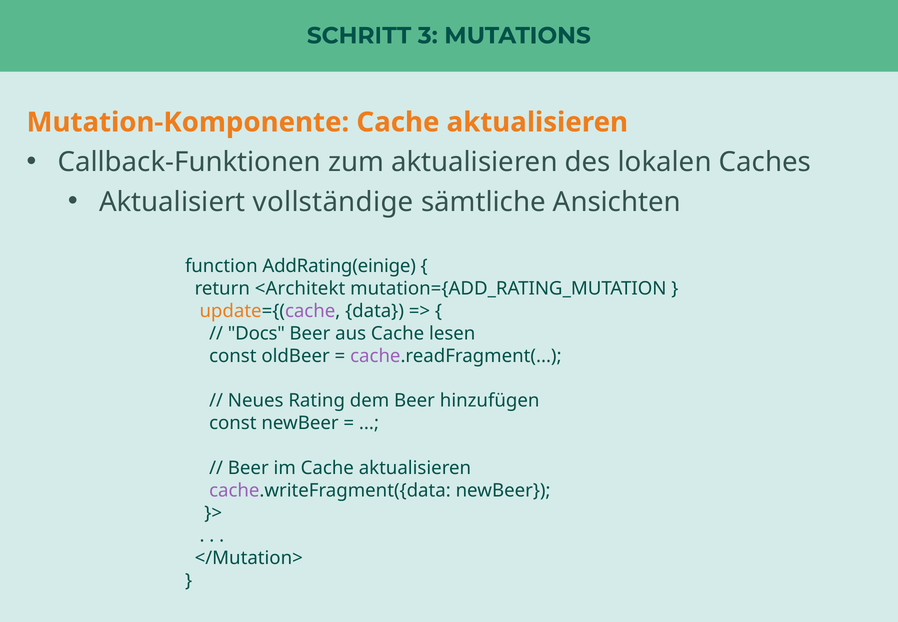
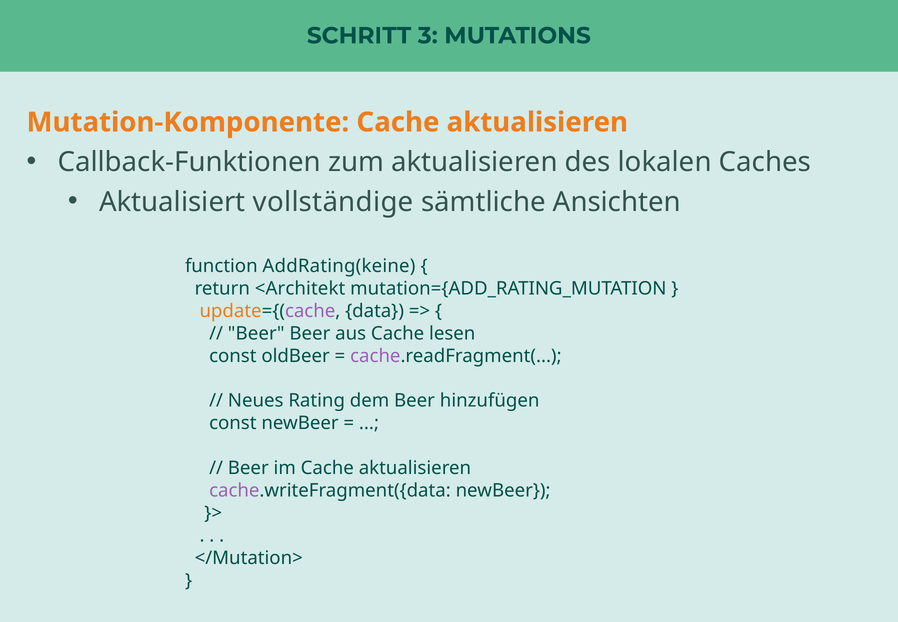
AddRating(einige: AddRating(einige -> AddRating(keine
Docs at (256, 333): Docs -> Beer
